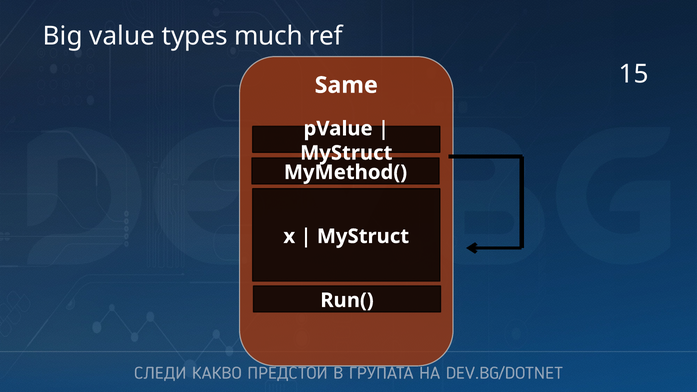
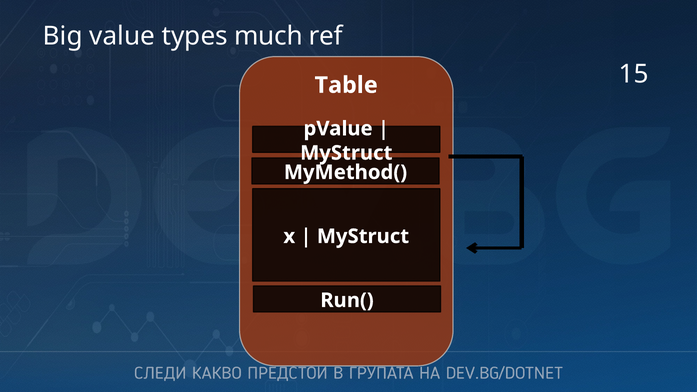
Same: Same -> Table
